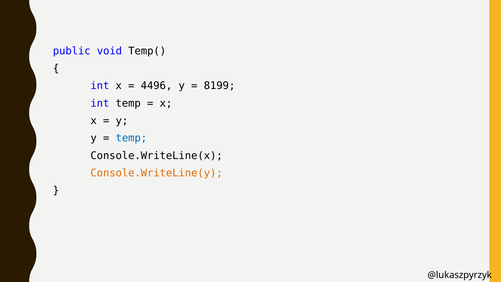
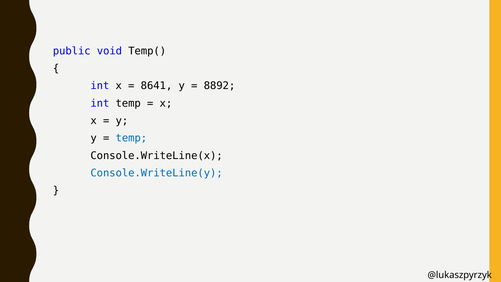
4496: 4496 -> 8641
8199: 8199 -> 8892
Console.WriteLine(y colour: orange -> blue
